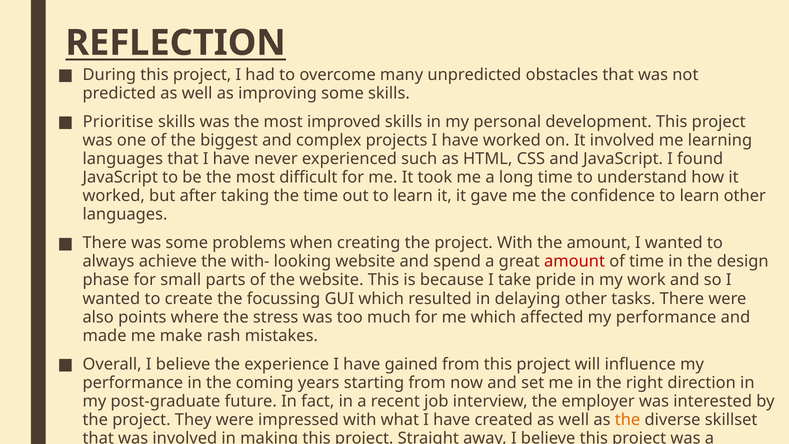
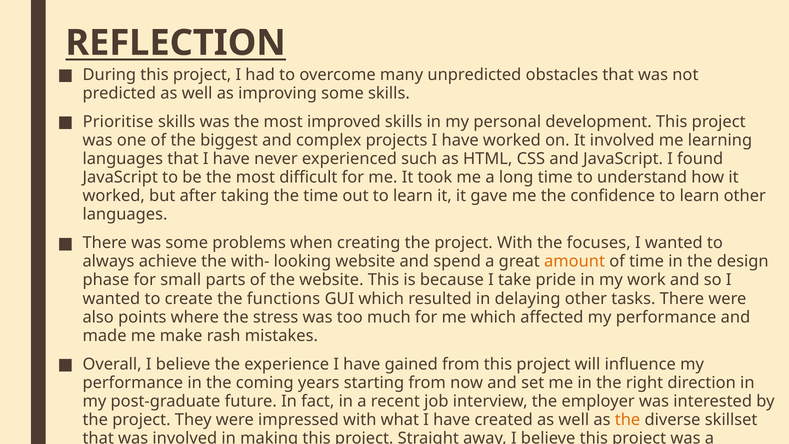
the amount: amount -> focuses
amount at (575, 261) colour: red -> orange
focussing: focussing -> functions
